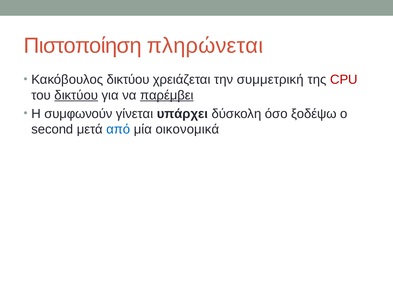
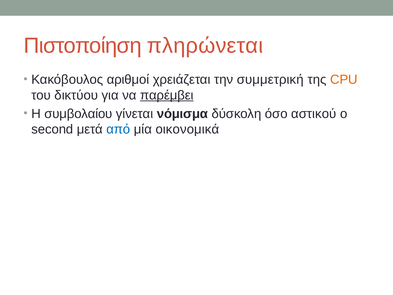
Κακόβουλος δικτύου: δικτύου -> αριθμοί
CPU colour: red -> orange
δικτύου at (76, 95) underline: present -> none
συμφωνούν: συμφωνούν -> συμβολαίου
υπάρχει: υπάρχει -> νόμισμα
ξοδέψω: ξοδέψω -> αστικού
